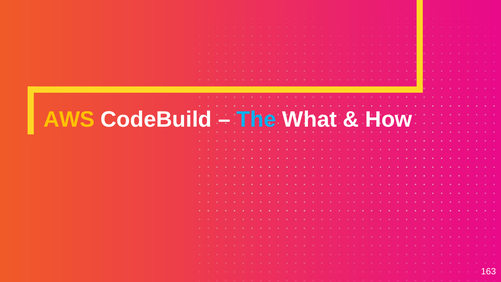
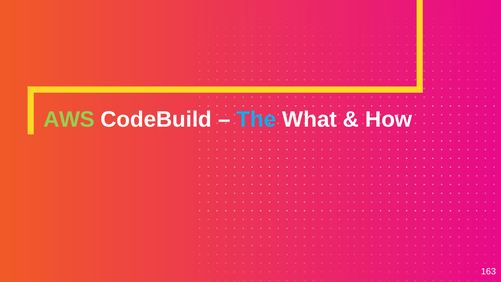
AWS colour: yellow -> light green
